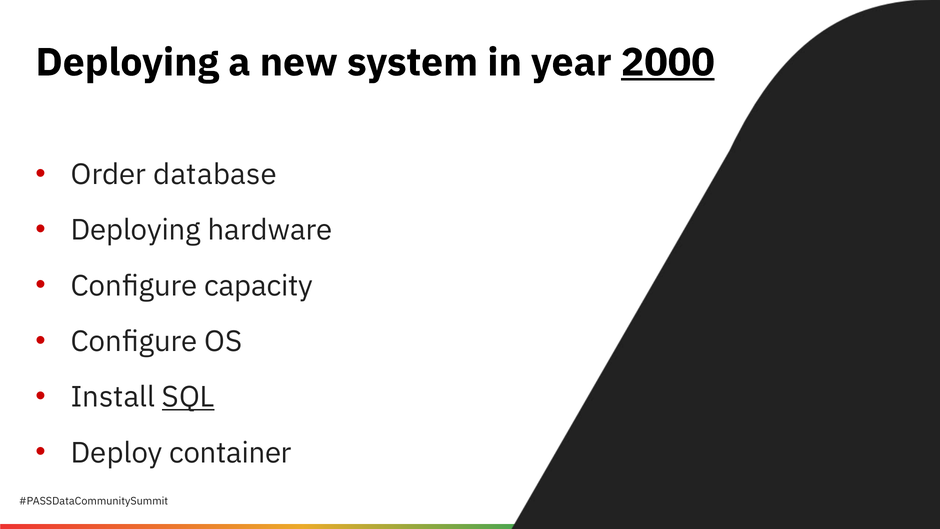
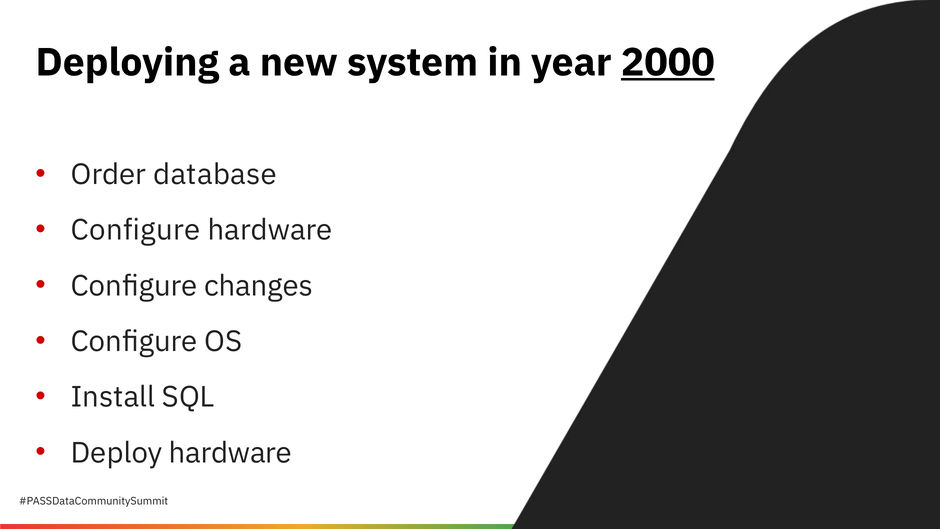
Deploying at (136, 230): Deploying -> Configure
capacity: capacity -> changes
SQL underline: present -> none
Deploy container: container -> hardware
